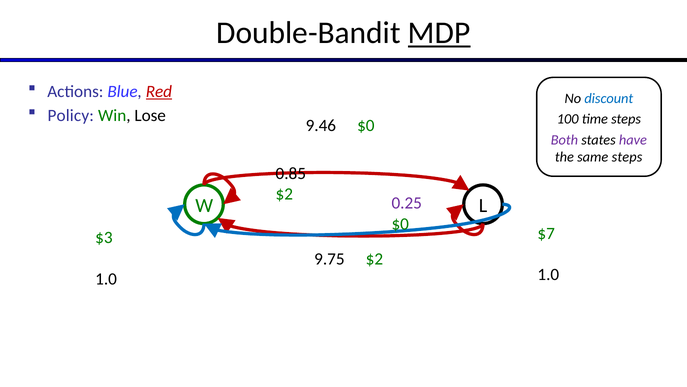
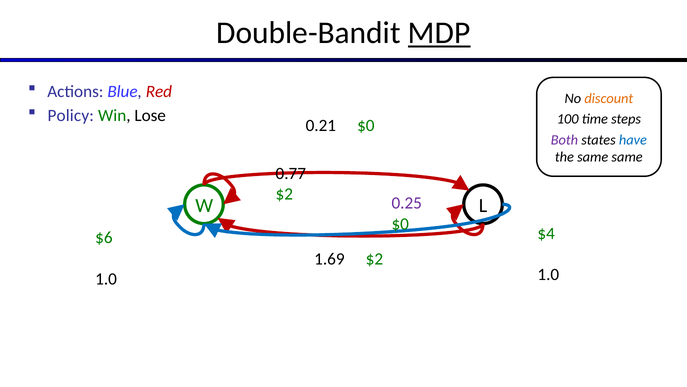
Red underline: present -> none
discount colour: blue -> orange
9.46: 9.46 -> 0.21
have colour: purple -> blue
same steps: steps -> same
0.85: 0.85 -> 0.77
$7: $7 -> $4
$3: $3 -> $6
9.75: 9.75 -> 1.69
